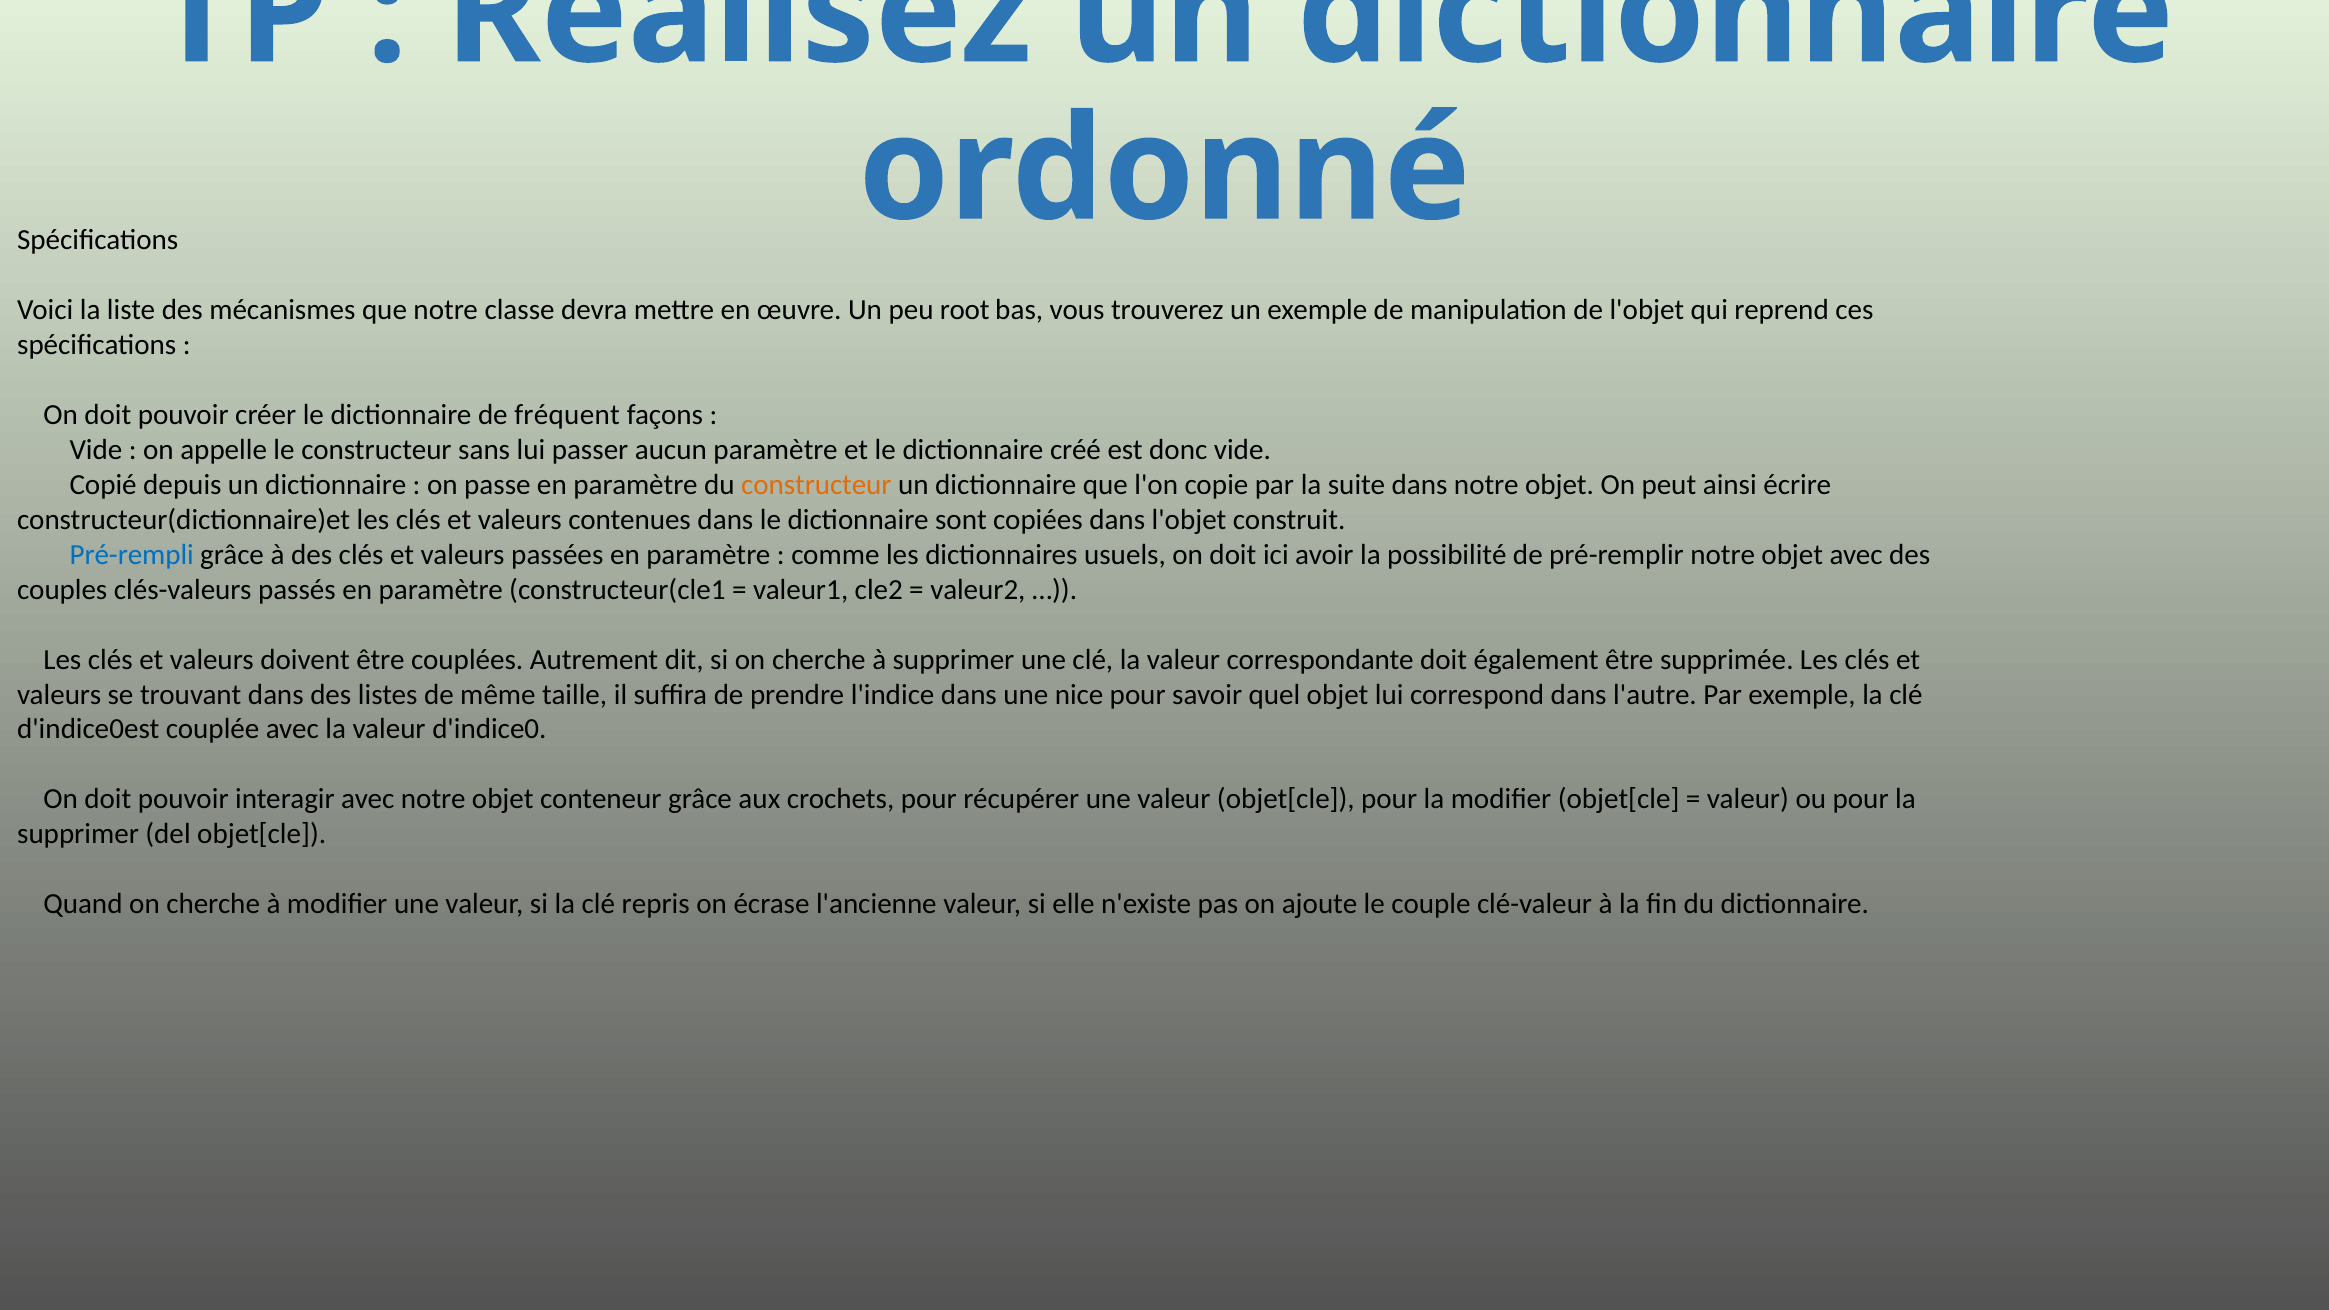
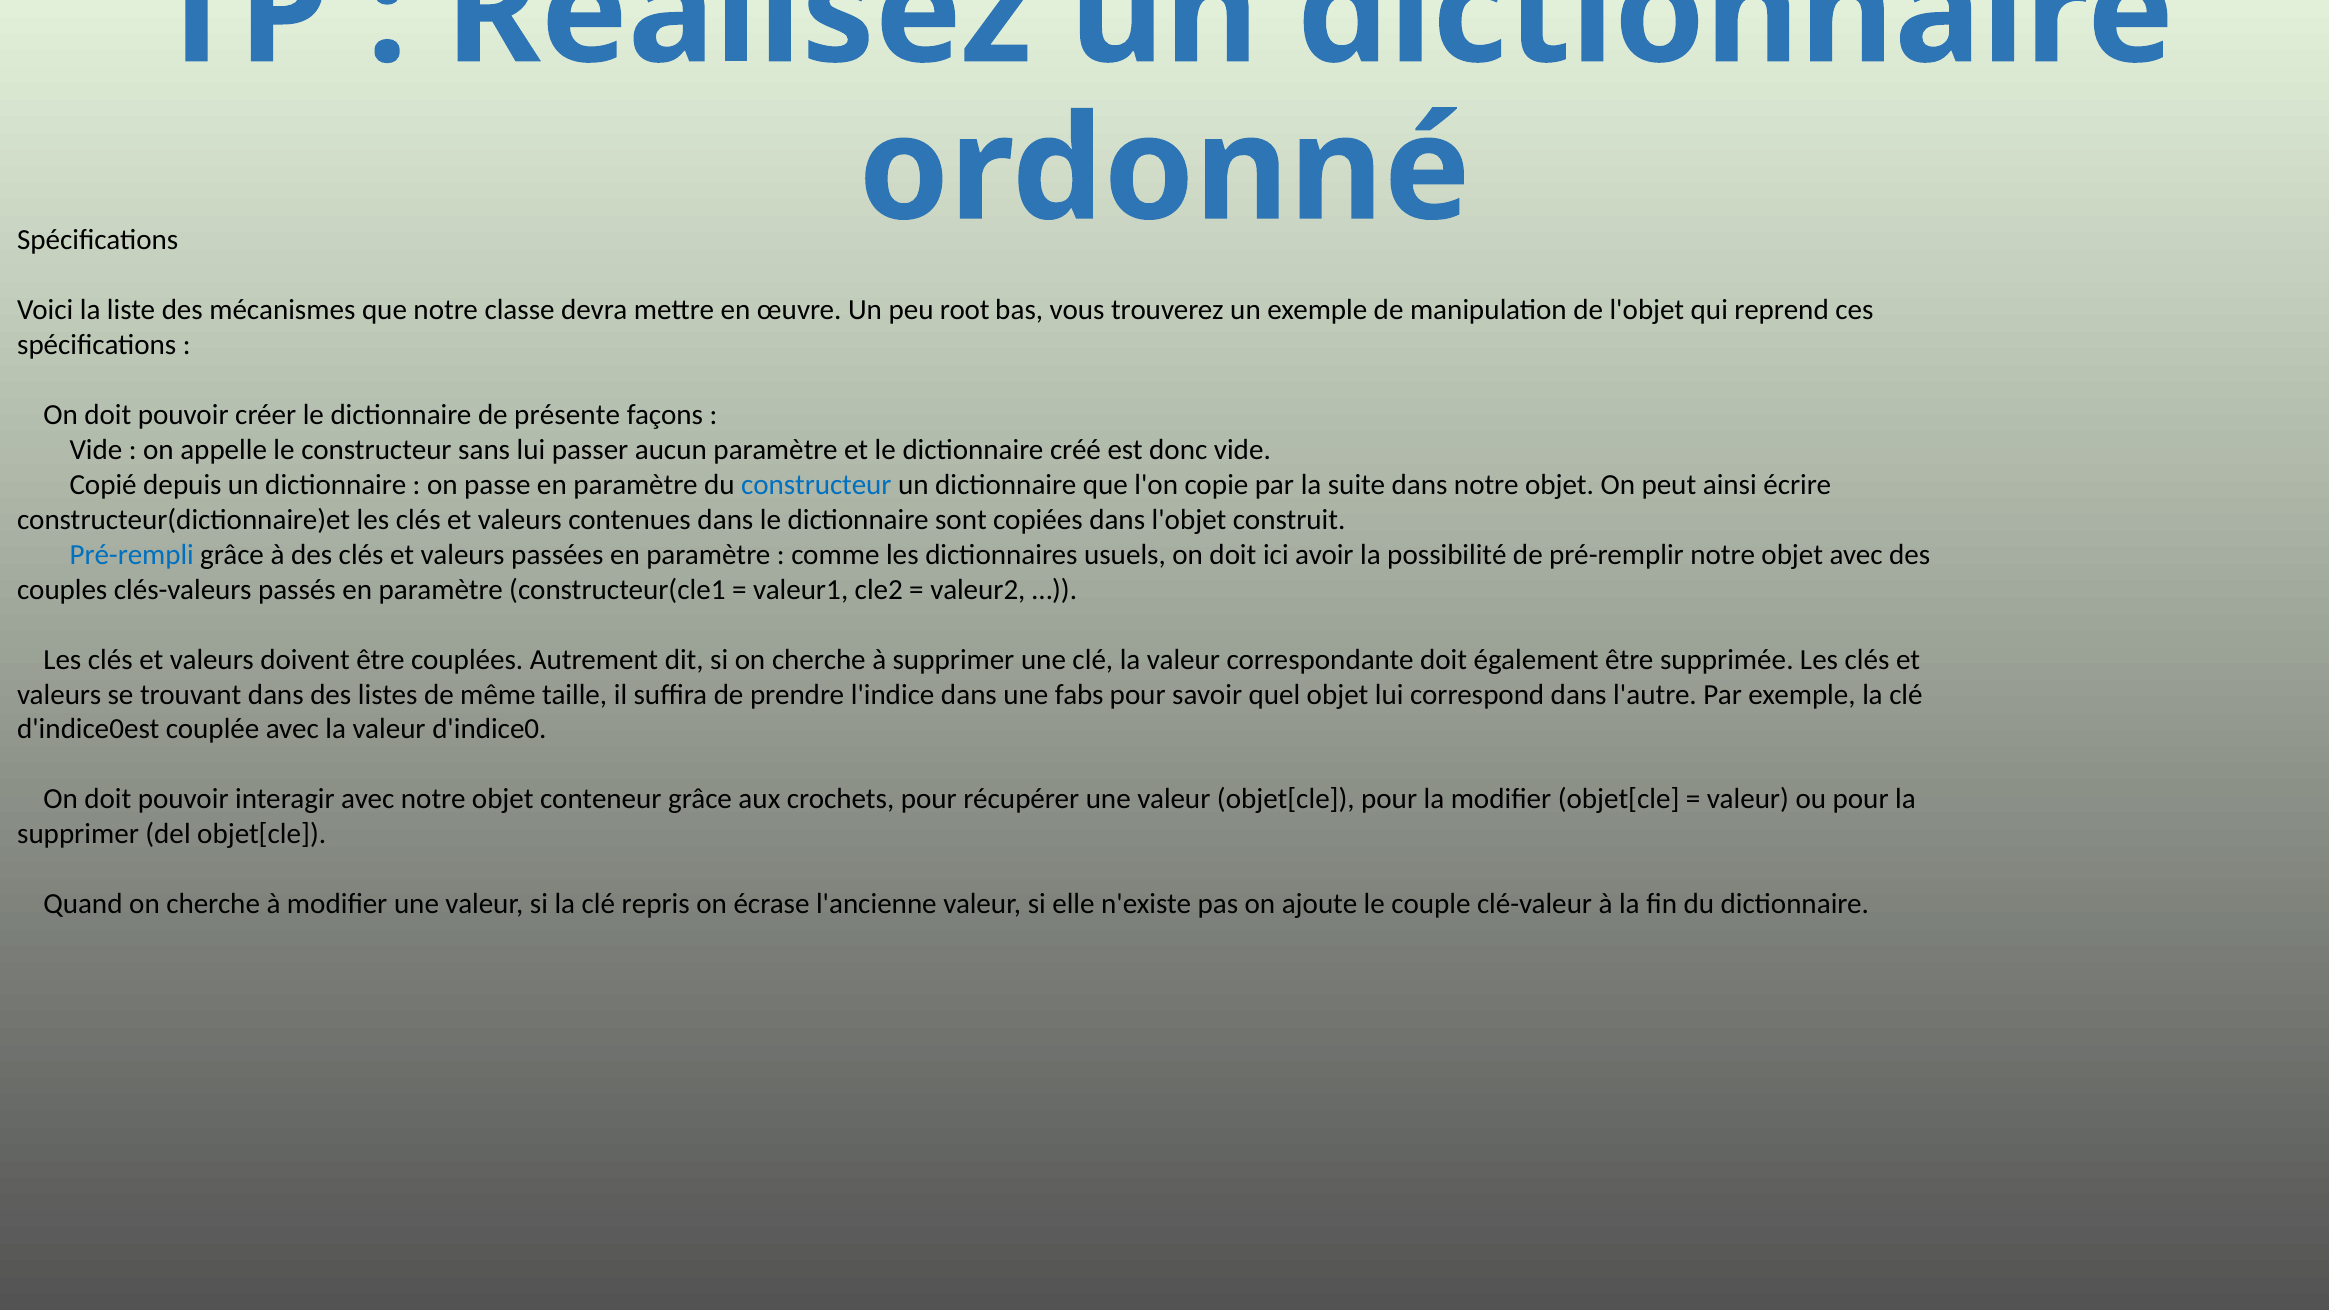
fréquent: fréquent -> présente
constructeur at (816, 485) colour: orange -> blue
nice: nice -> fabs
